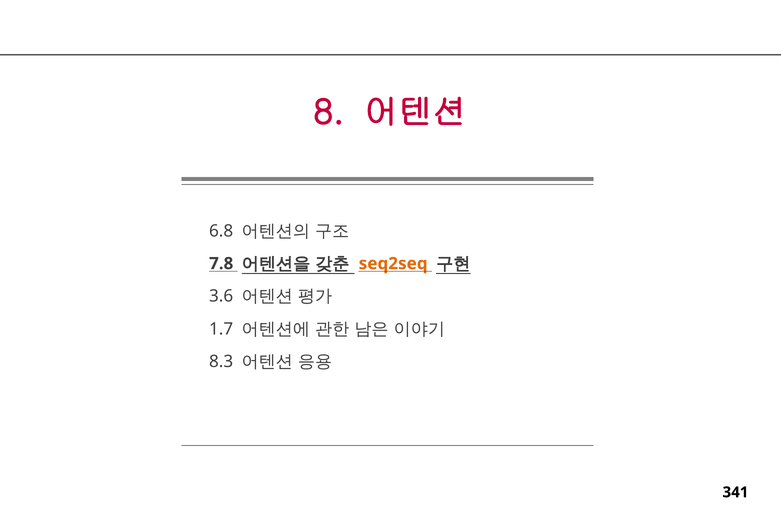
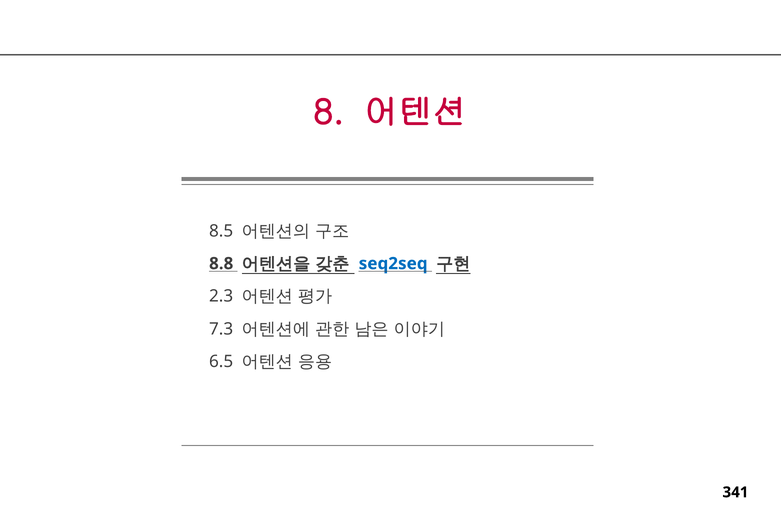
6.8: 6.8 -> 8.5
7.8: 7.8 -> 8.8
seq2seq colour: orange -> blue
3.6: 3.6 -> 2.3
1.7: 1.7 -> 7.3
8.3: 8.3 -> 6.5
